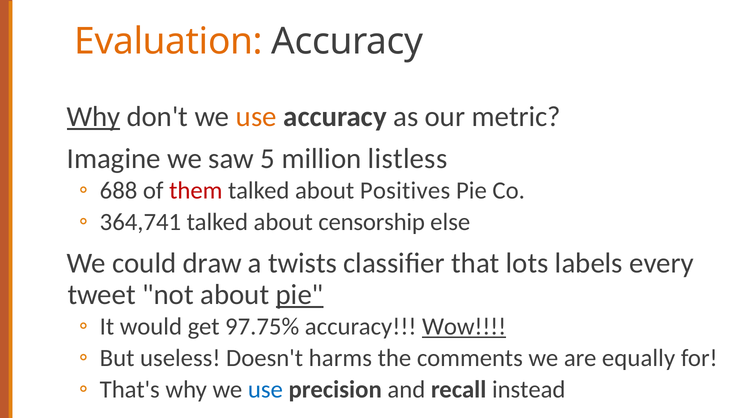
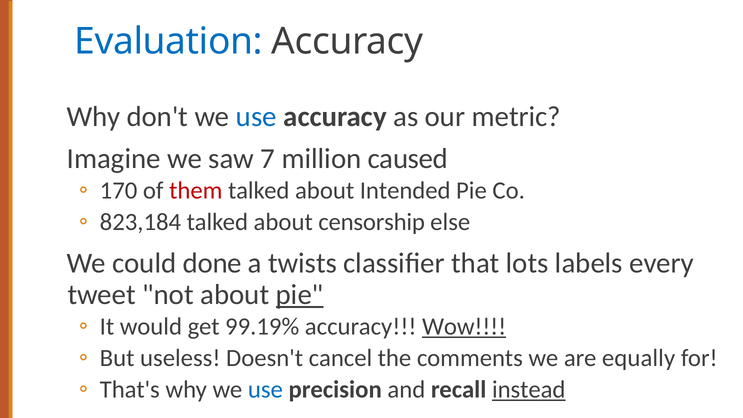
Evaluation colour: orange -> blue
Why at (94, 117) underline: present -> none
use at (256, 117) colour: orange -> blue
5: 5 -> 7
listless: listless -> caused
688: 688 -> 170
Positives: Positives -> Intended
364,741: 364,741 -> 823,184
draw: draw -> done
97.75%: 97.75% -> 99.19%
harms: harms -> cancel
instead underline: none -> present
